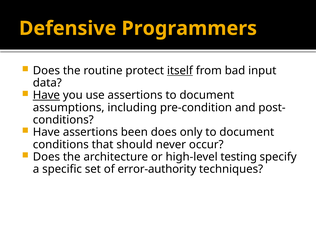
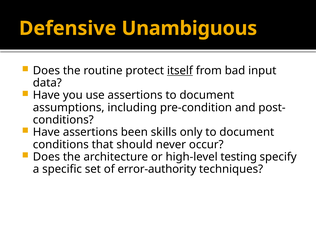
Programmers: Programmers -> Unambiguous
Have at (46, 95) underline: present -> none
been does: does -> skills
